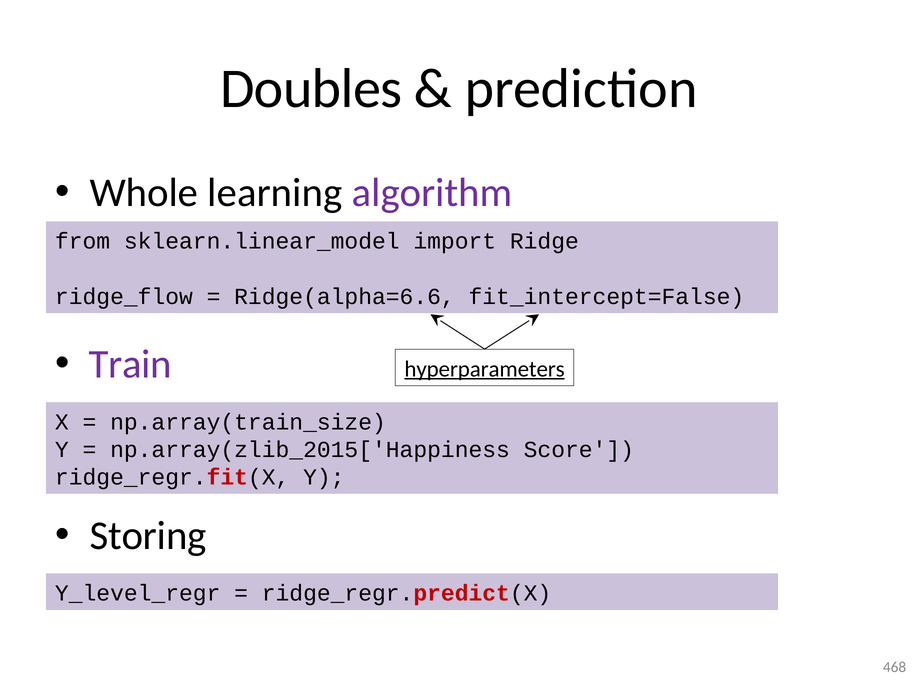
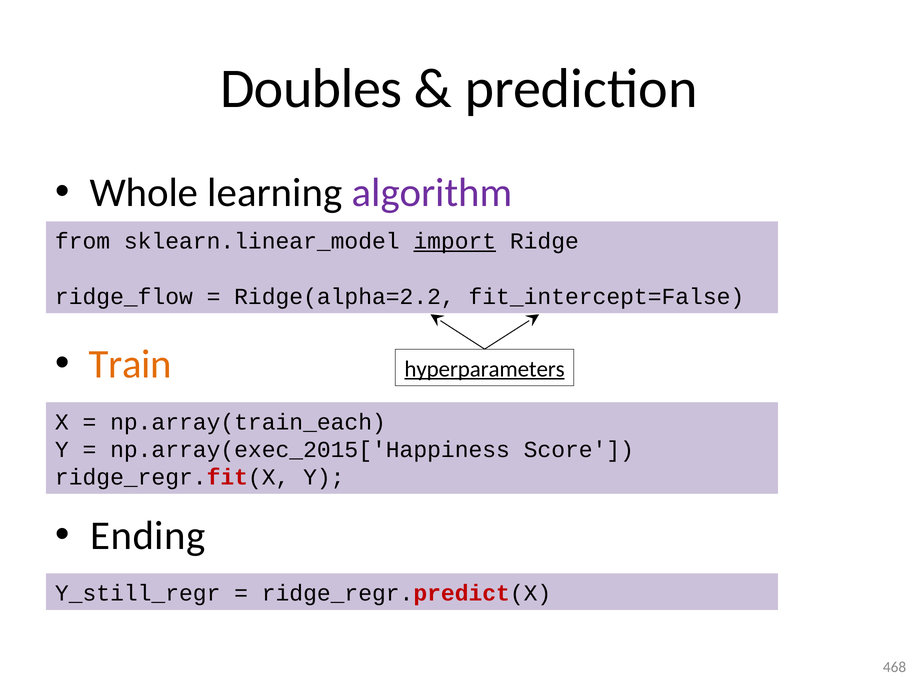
import underline: none -> present
Ridge(alpha=6.6: Ridge(alpha=6.6 -> Ridge(alpha=2.2
Train colour: purple -> orange
np.array(train_size: np.array(train_size -> np.array(train_each
np.array(zlib_2015['Happiness: np.array(zlib_2015['Happiness -> np.array(exec_2015['Happiness
Storing: Storing -> Ending
Y_level_regr: Y_level_regr -> Y_still_regr
